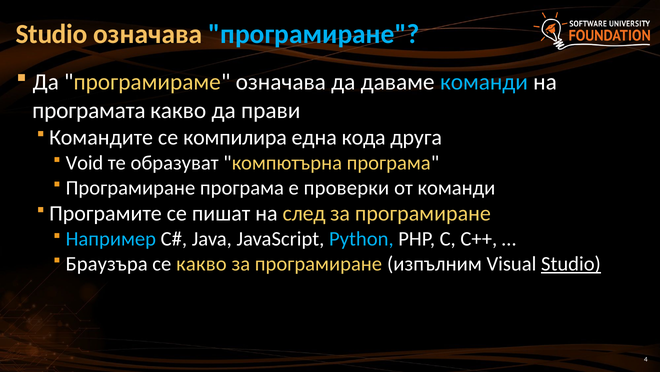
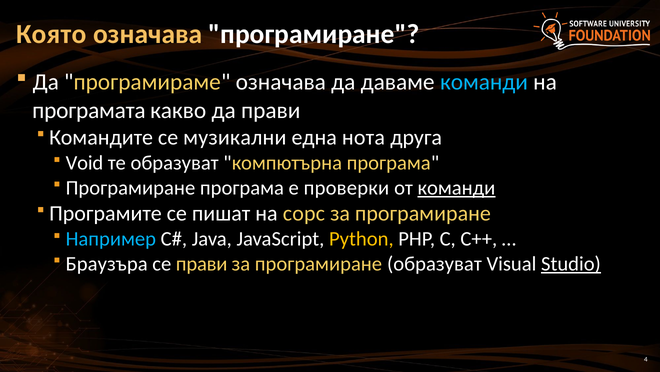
Studio at (52, 34): Studio -> Която
програмиране at (314, 34) colour: light blue -> white
компилира: компилира -> музикални
кода: кода -> нота
команди at (456, 188) underline: none -> present
след: след -> сорс
Python colour: light blue -> yellow
се какво: какво -> прави
програмиране изпълним: изпълним -> образуват
